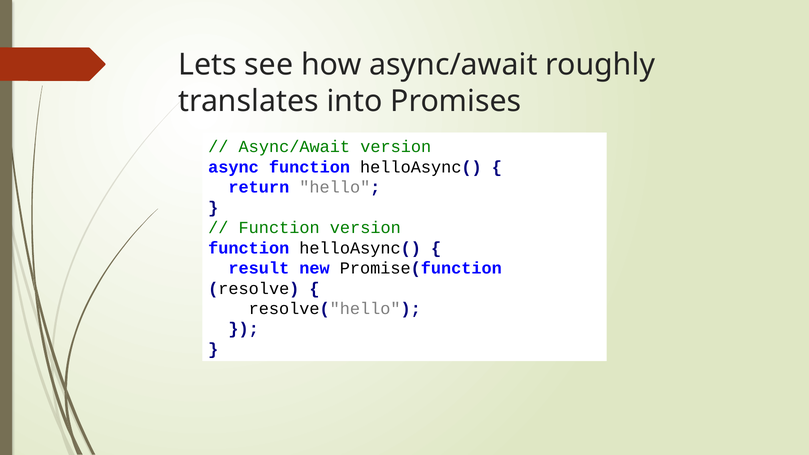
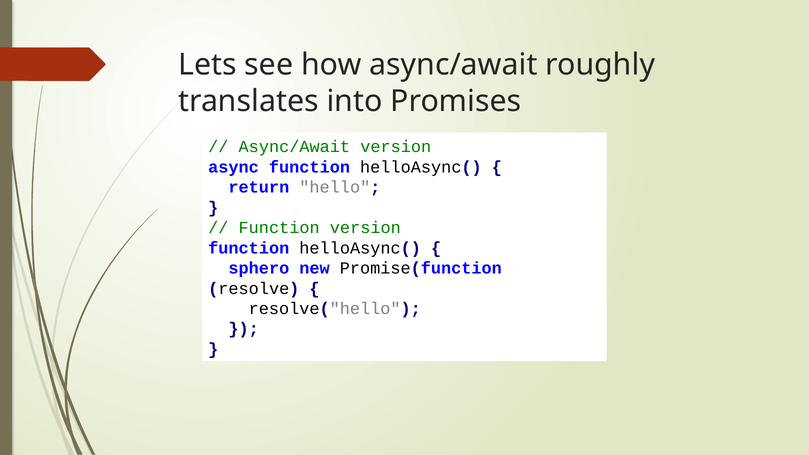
result: result -> sphero
